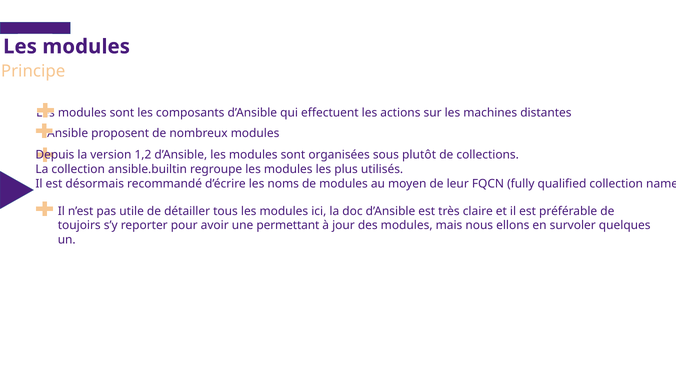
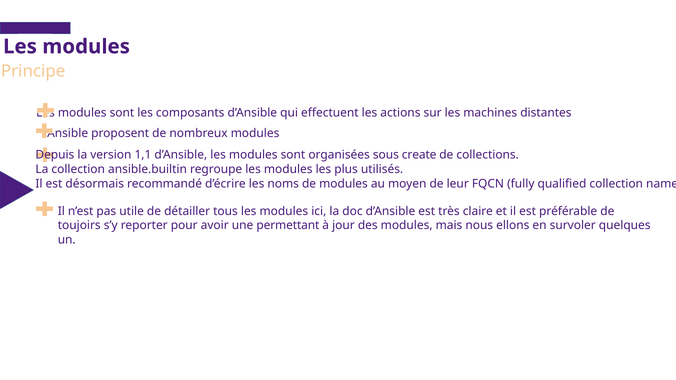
1,2: 1,2 -> 1,1
plutôt: plutôt -> create
